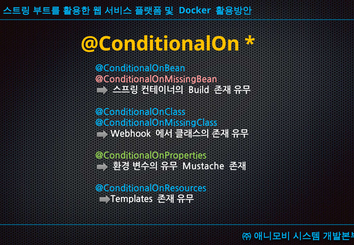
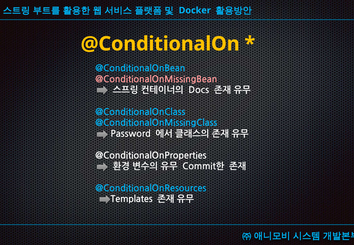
Build: Build -> Docs
Webhook: Webhook -> Password
@ConditionalOnProperties colour: light green -> white
Mustache: Mustache -> Commit한
